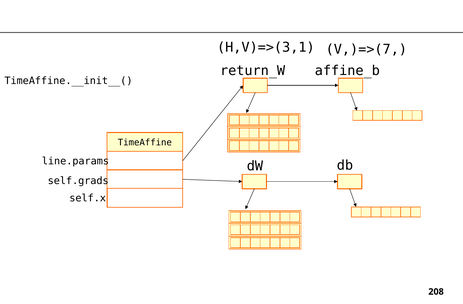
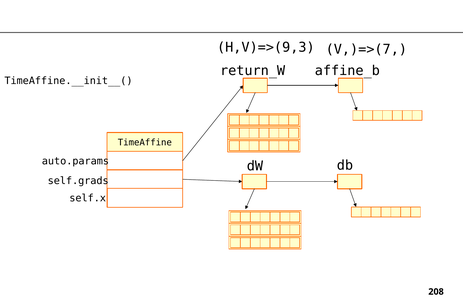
H,V)=>(3,1: H,V)=>(3,1 -> H,V)=>(9,3
line.params: line.params -> auto.params
